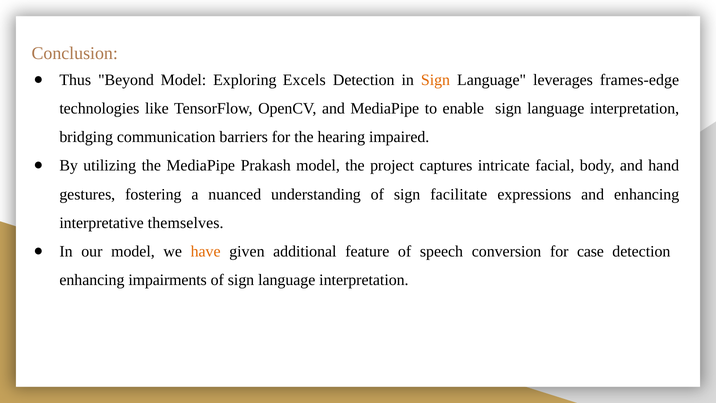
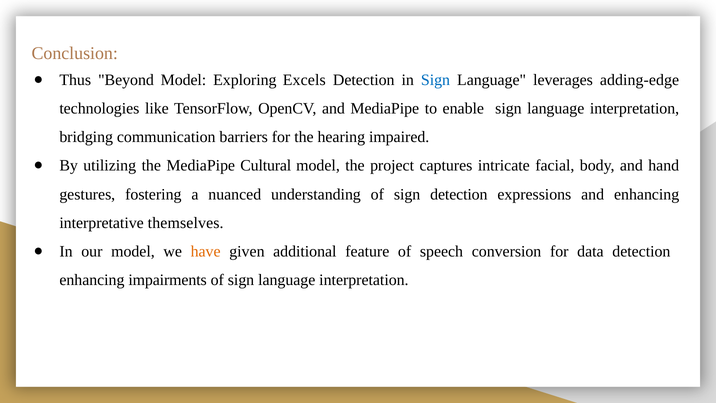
Sign at (436, 80) colour: orange -> blue
frames-edge: frames-edge -> adding-edge
Prakash: Prakash -> Cultural
sign facilitate: facilitate -> detection
case: case -> data
